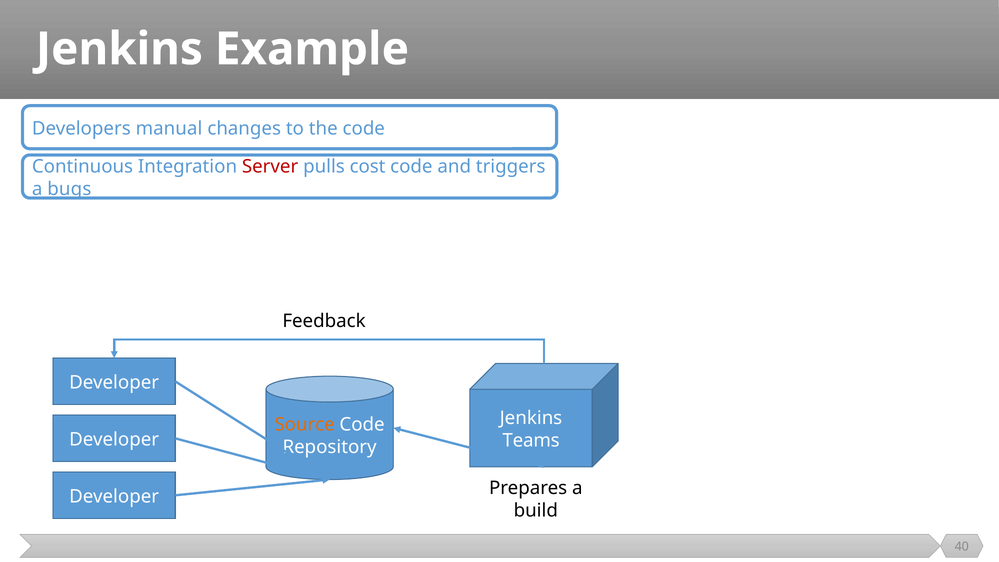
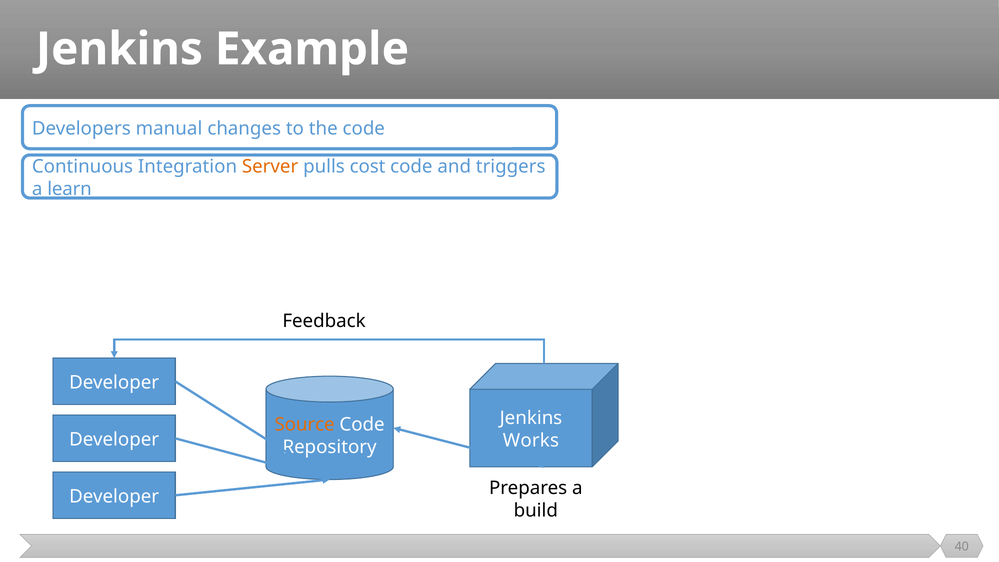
Server colour: red -> orange
bugs: bugs -> learn
Teams: Teams -> Works
